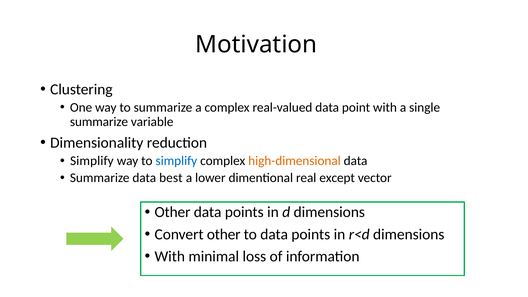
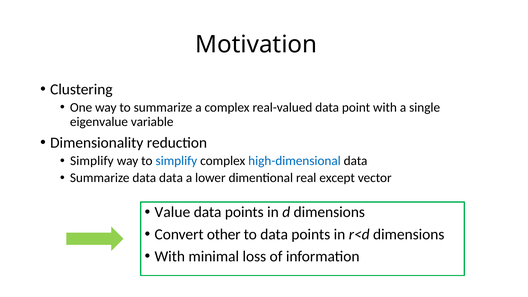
summarize at (99, 122): summarize -> eigenvalue
high-dimensional colour: orange -> blue
data best: best -> data
Other at (173, 212): Other -> Value
